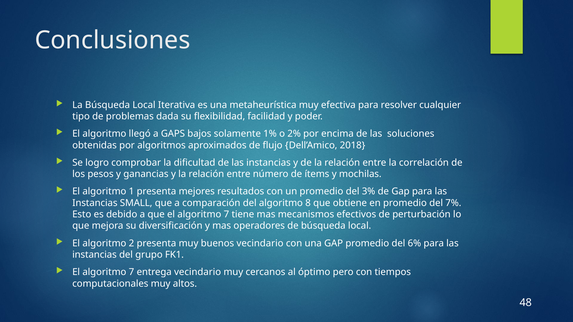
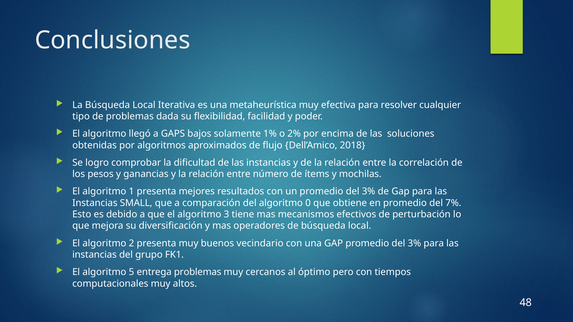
8: 8 -> 0
que el algoritmo 7: 7 -> 3
GAP promedio del 6%: 6% -> 3%
7 at (131, 272): 7 -> 5
entrega vecindario: vecindario -> problemas
